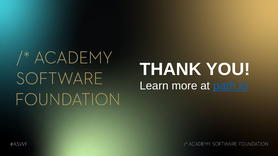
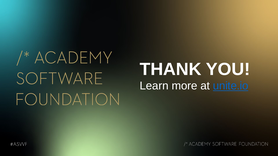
path.io: path.io -> unite.io
